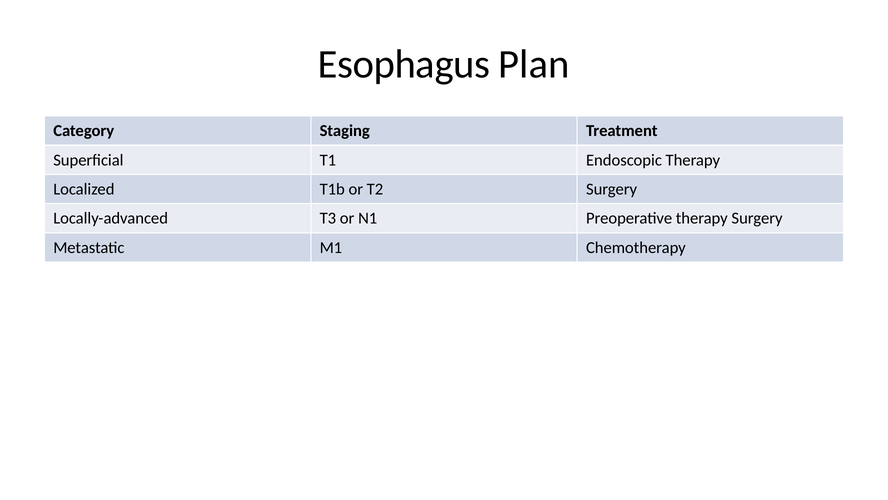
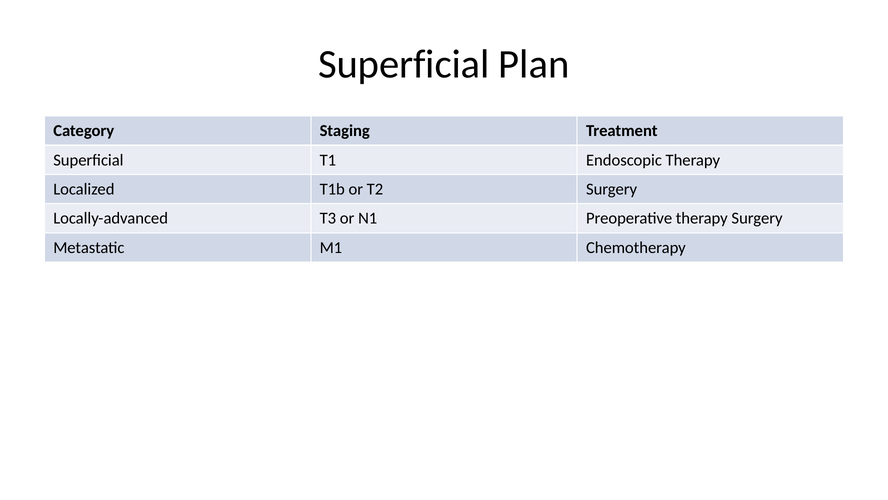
Esophagus at (404, 64): Esophagus -> Superficial
